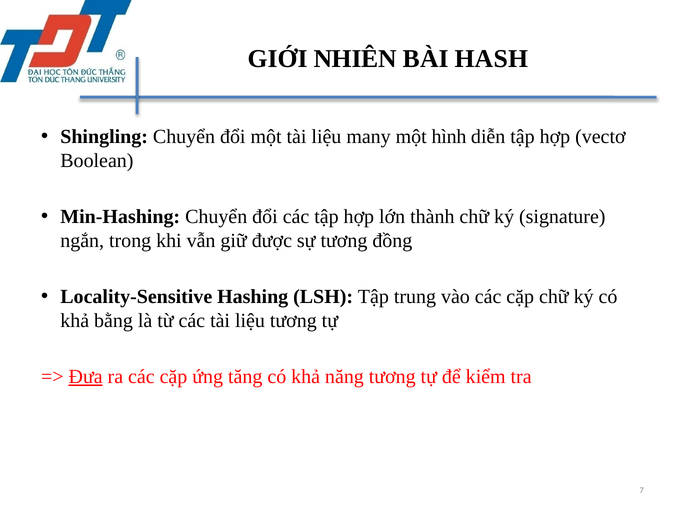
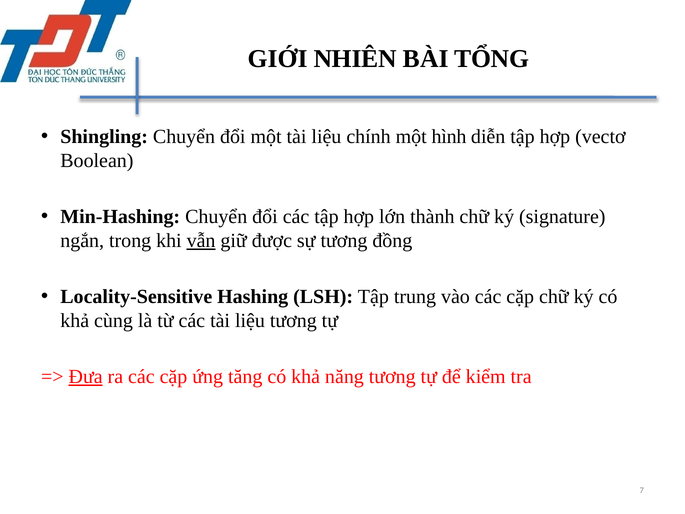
HASH: HASH -> TỔNG
many: many -> chính
vẫn underline: none -> present
bằng: bằng -> cùng
